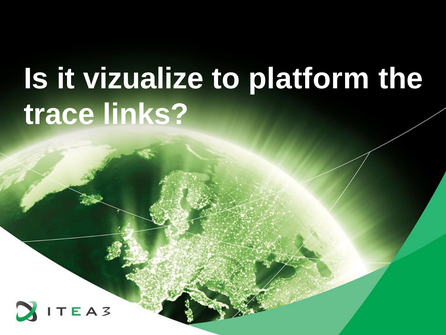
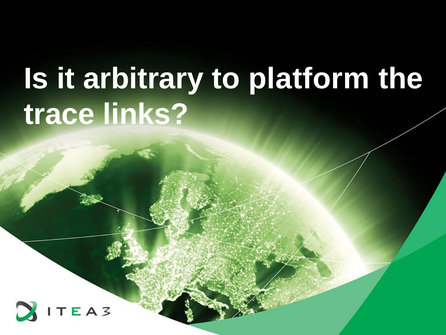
vizualize: vizualize -> arbitrary
